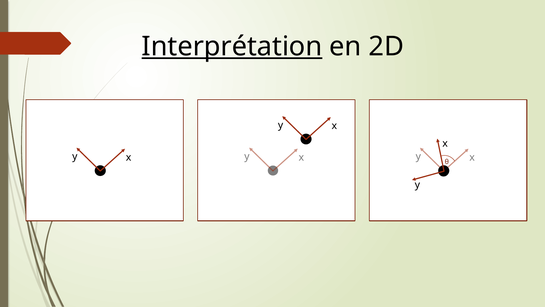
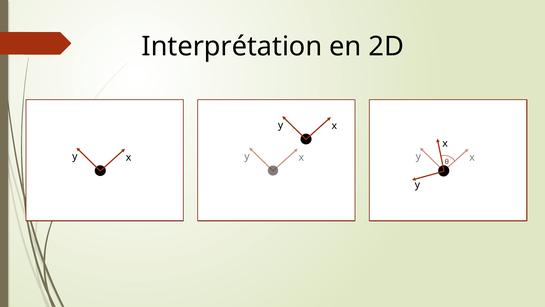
Interprétation underline: present -> none
